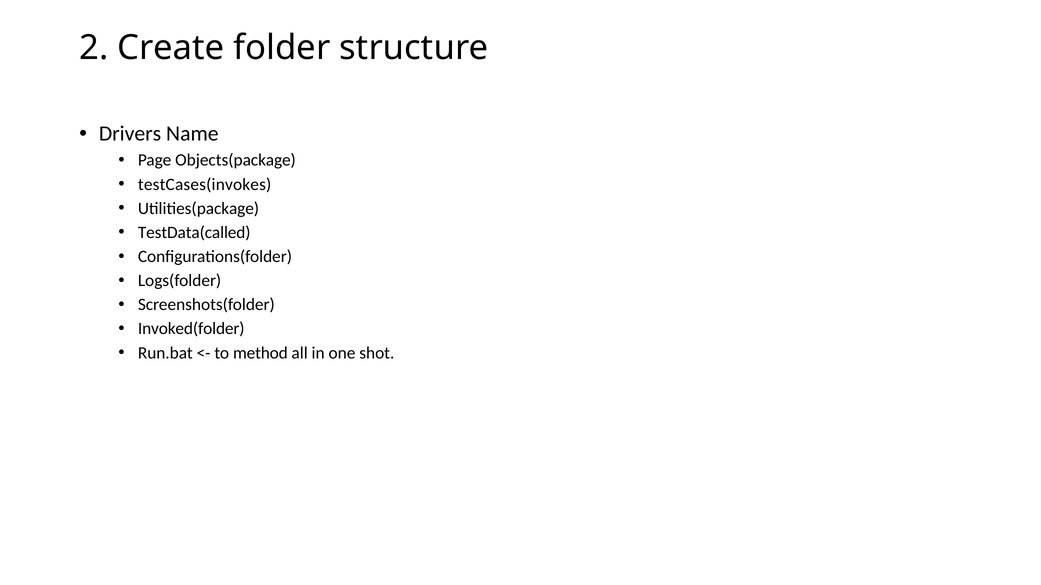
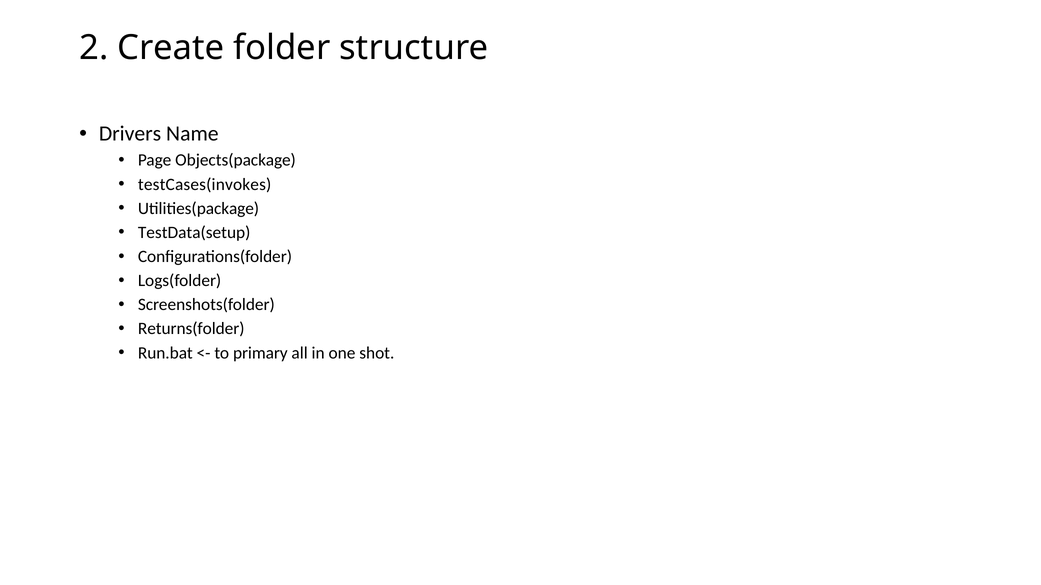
TestData(called: TestData(called -> TestData(setup
Invoked(folder: Invoked(folder -> Returns(folder
method: method -> primary
